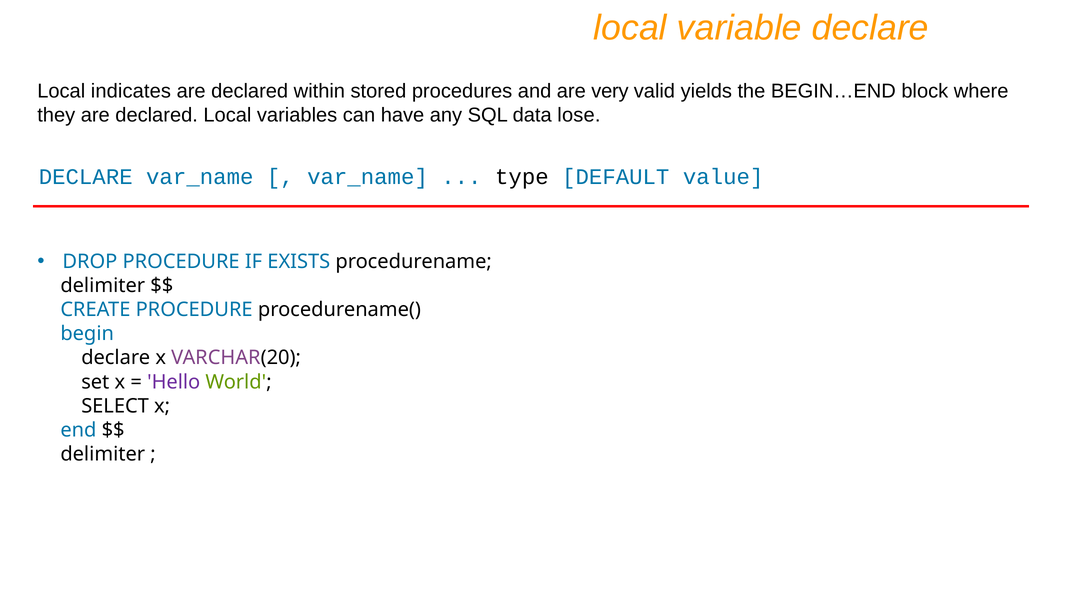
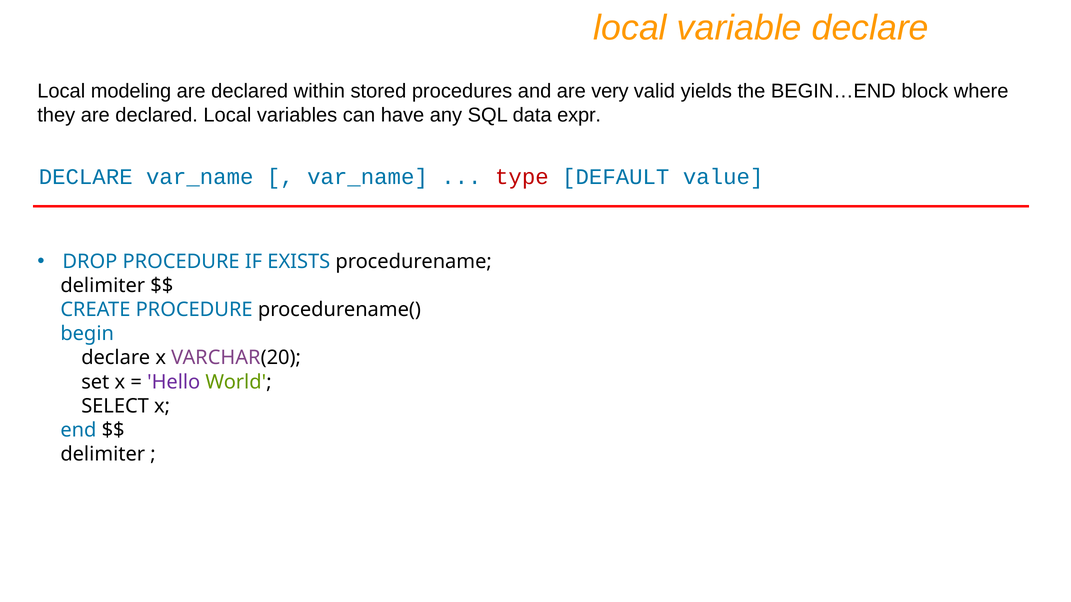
indicates: indicates -> modeling
lose: lose -> expr
type colour: black -> red
